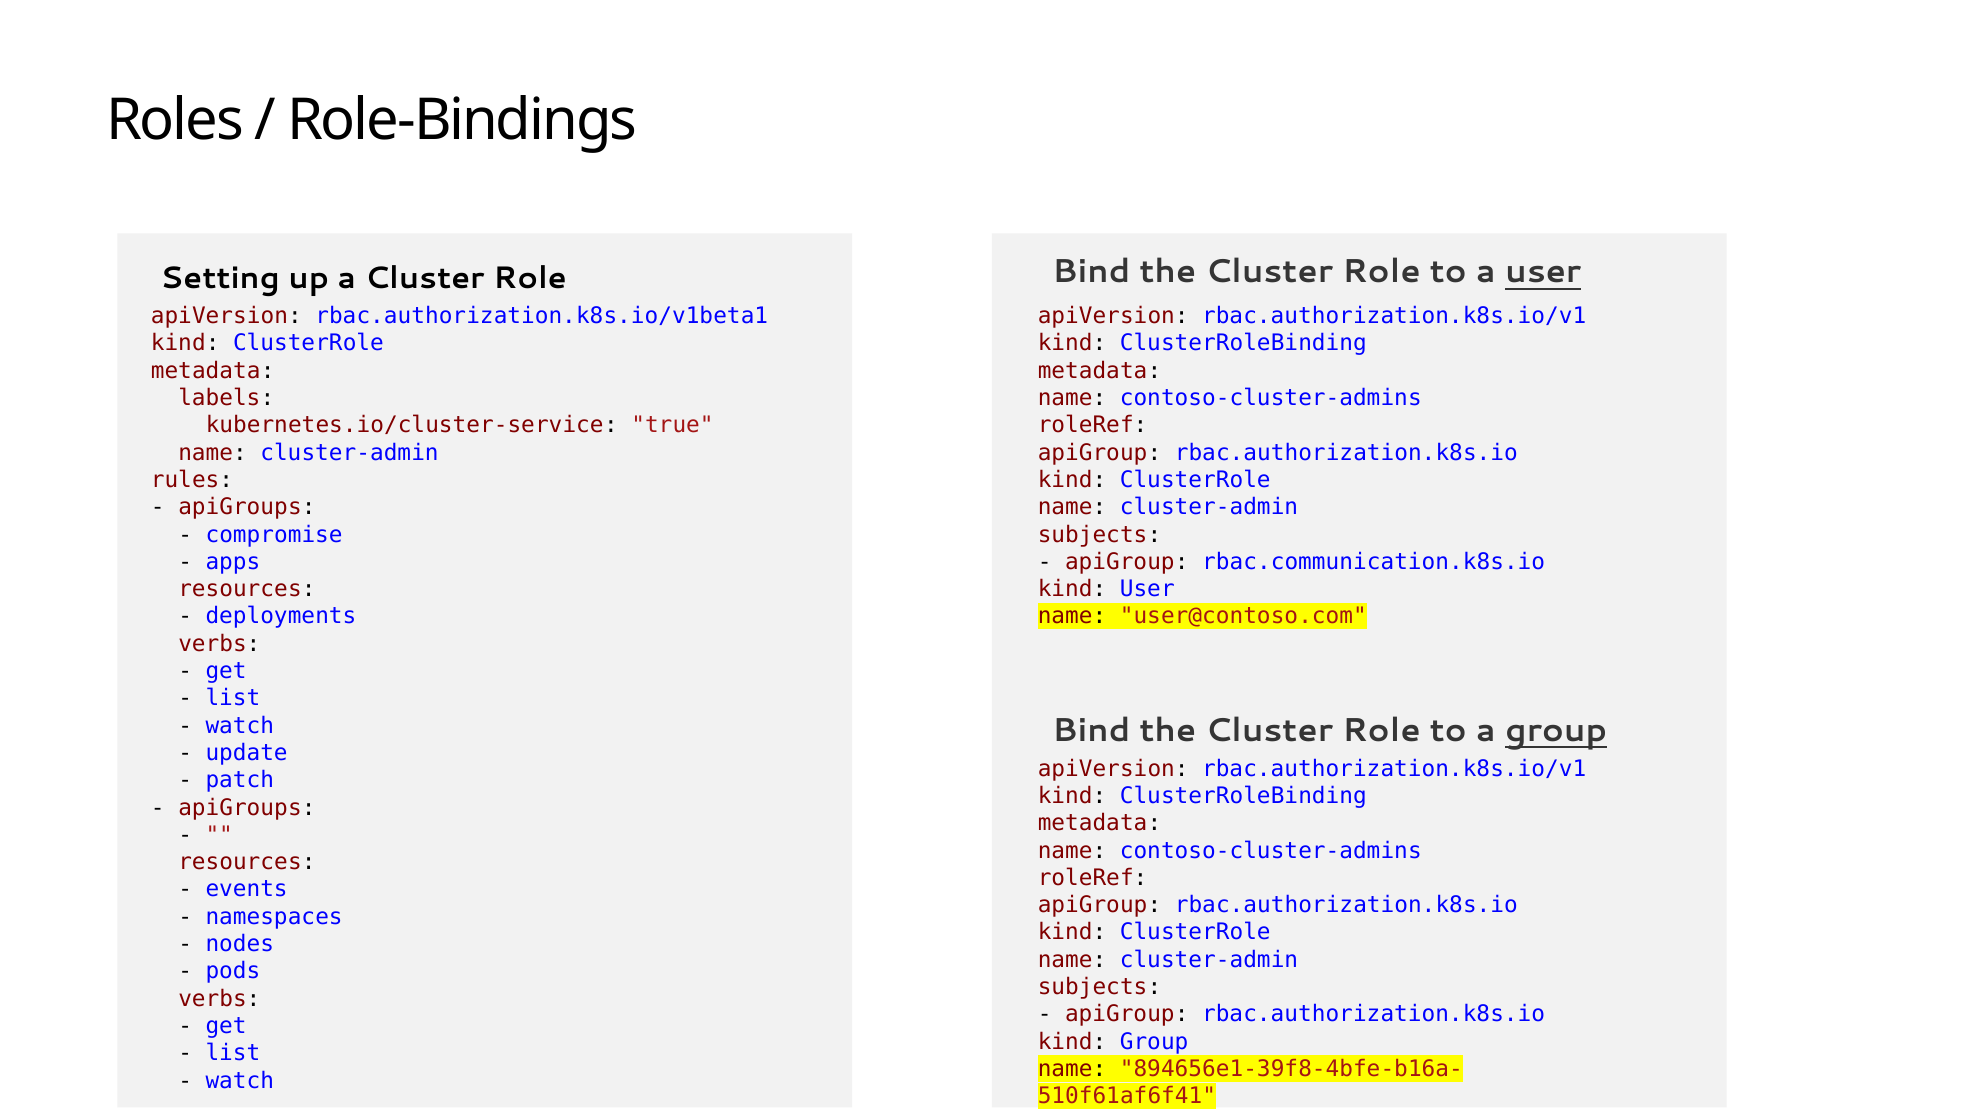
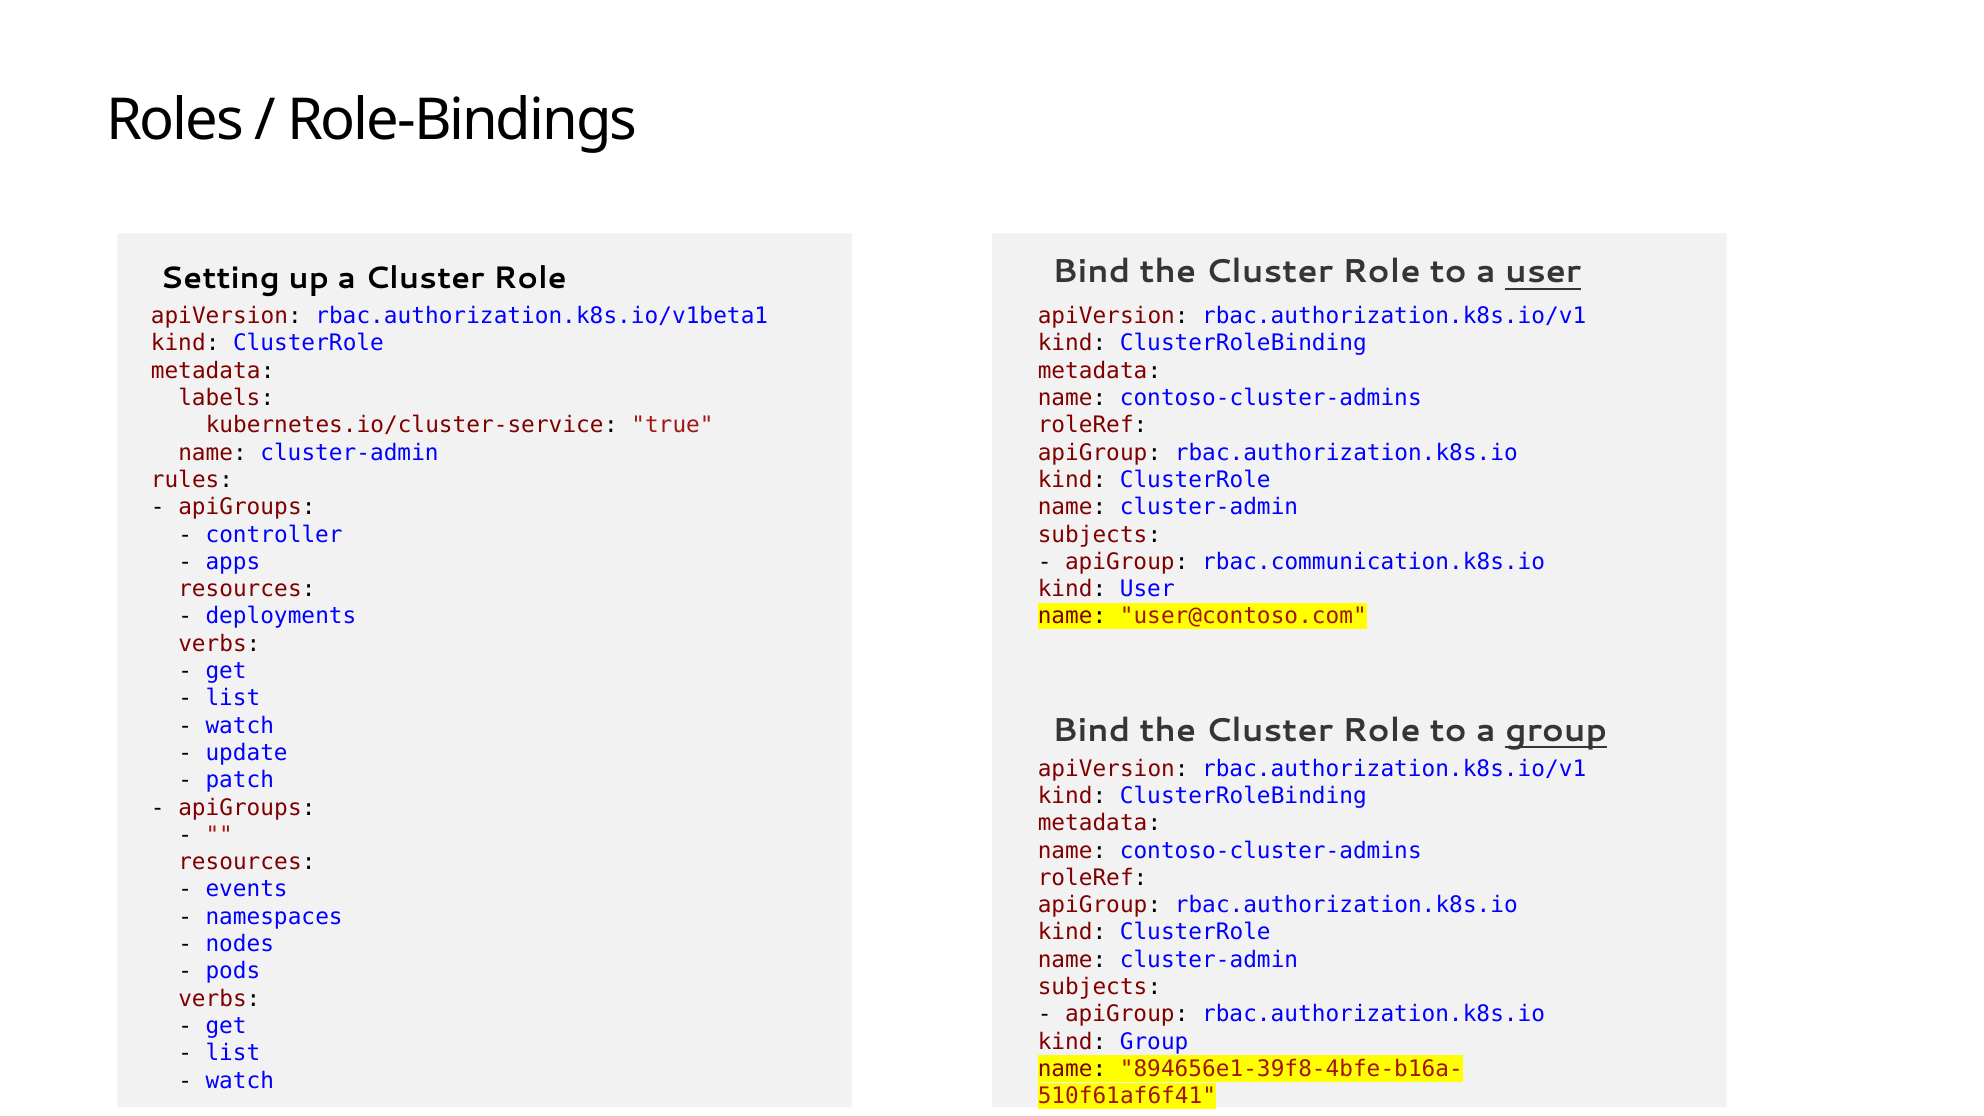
compromise: compromise -> controller
